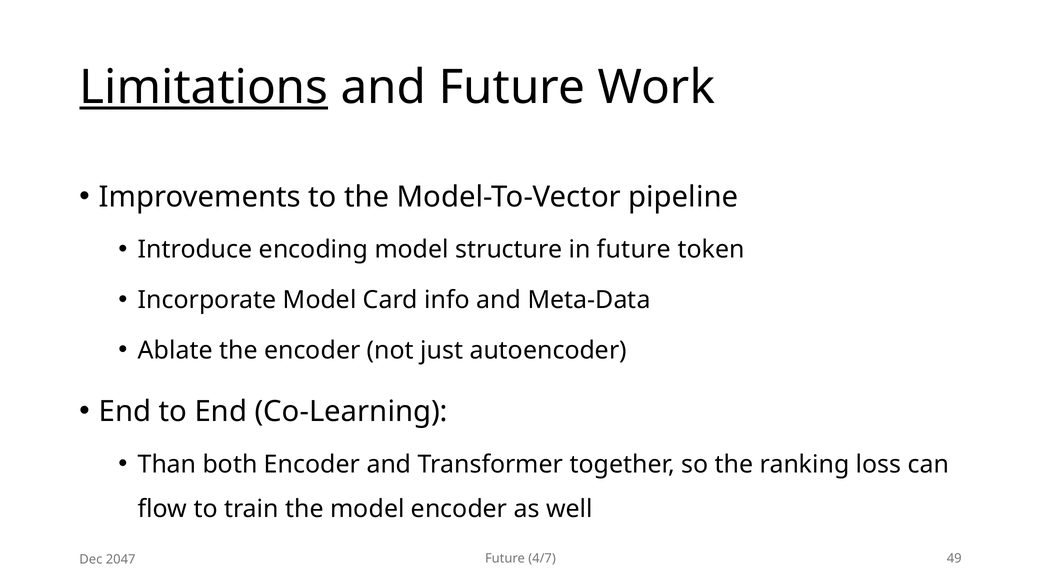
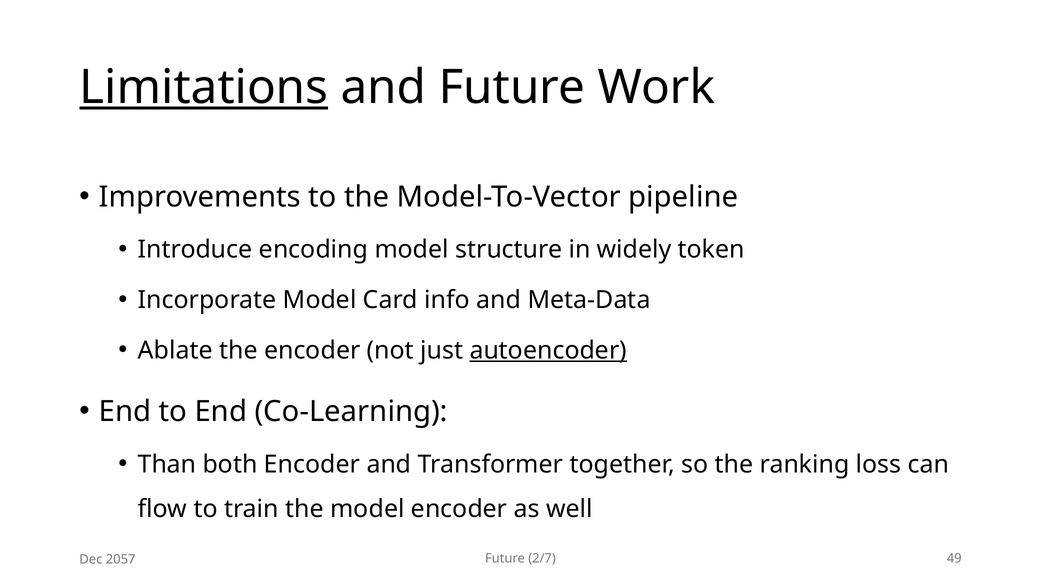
in future: future -> widely
autoencoder underline: none -> present
4/7: 4/7 -> 2/7
2047: 2047 -> 2057
